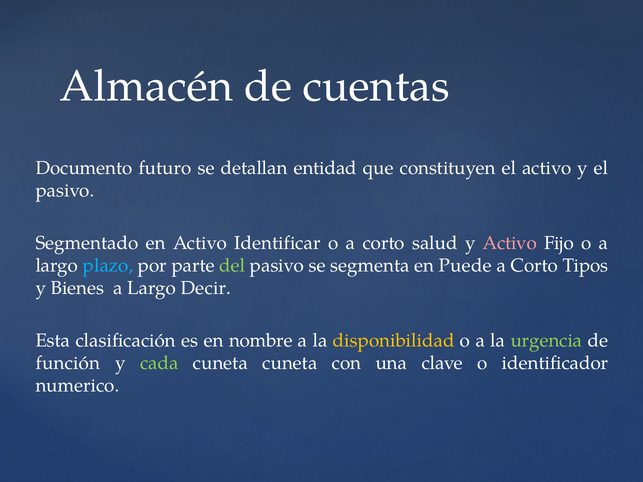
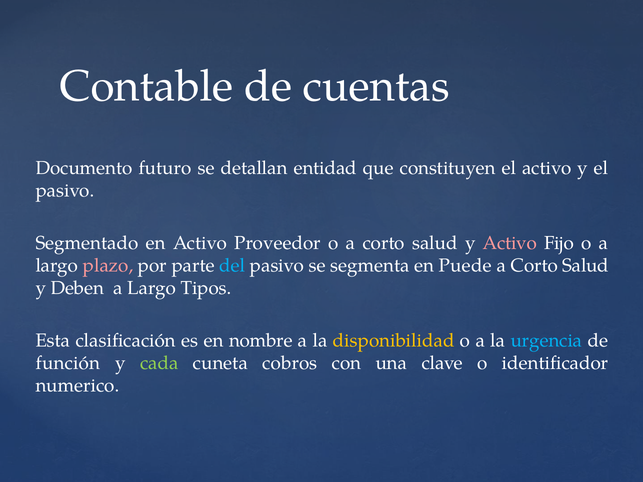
Almacén: Almacén -> Contable
Identificar: Identificar -> Proveedor
plazo colour: light blue -> pink
del colour: light green -> light blue
Tipos at (585, 266): Tipos -> Salud
Bienes: Bienes -> Deben
Decir: Decir -> Tipos
urgencia colour: light green -> light blue
cuneta cuneta: cuneta -> cobros
